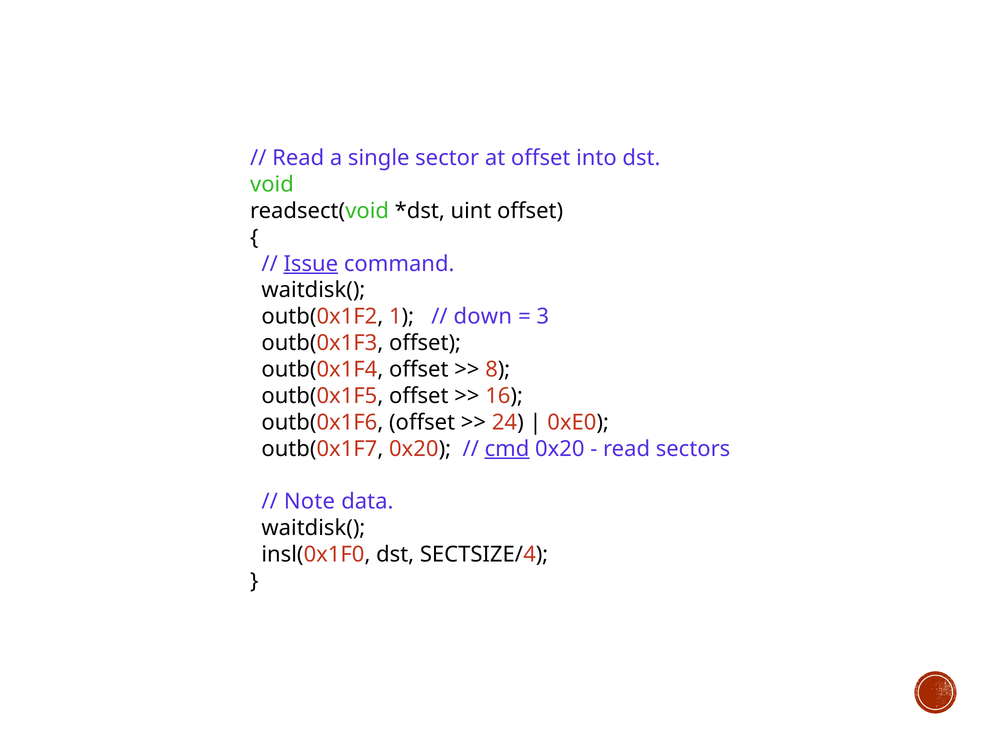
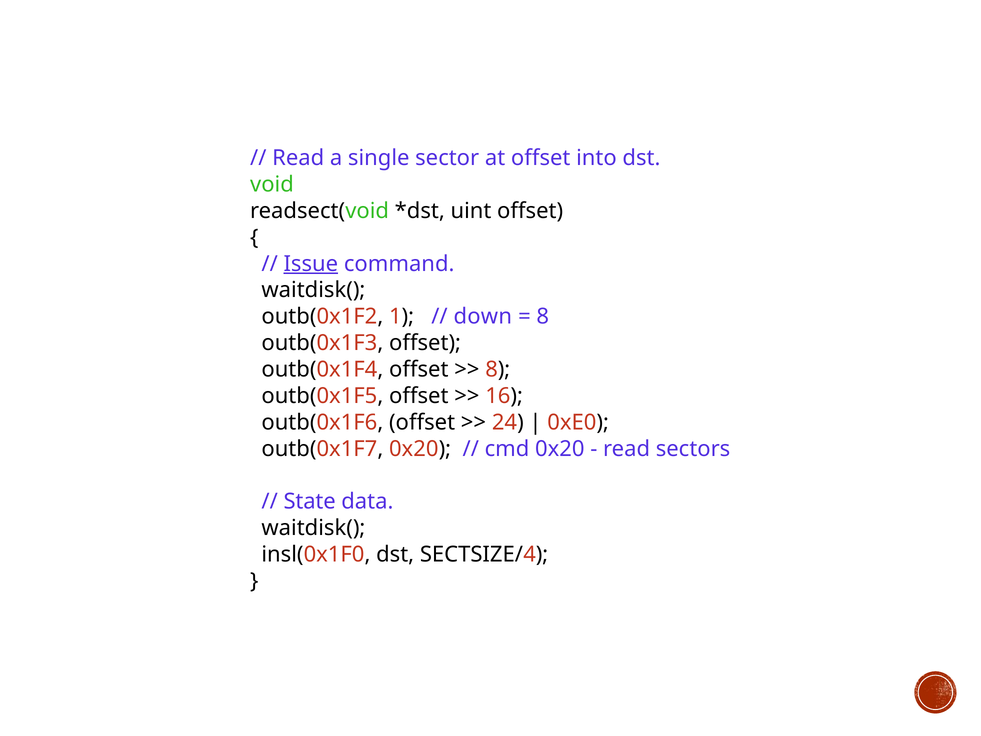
3 at (543, 317): 3 -> 8
cmd underline: present -> none
Note: Note -> State
